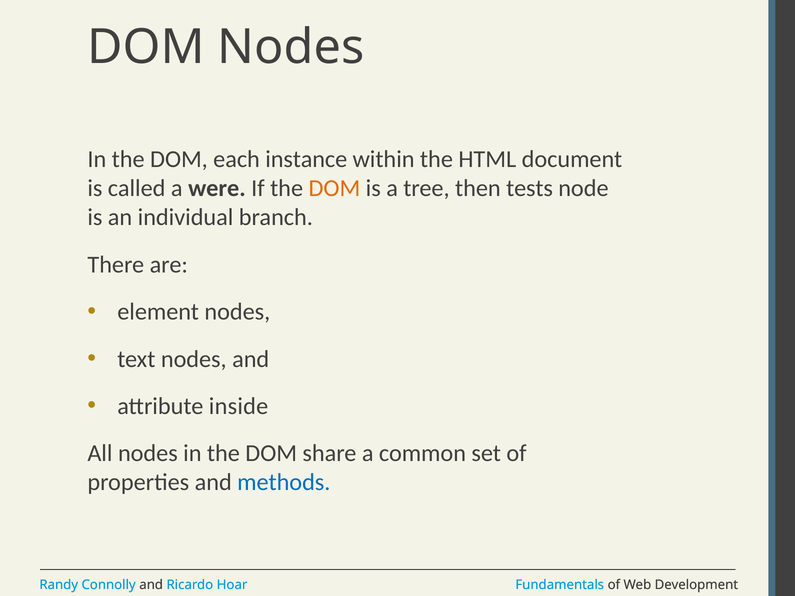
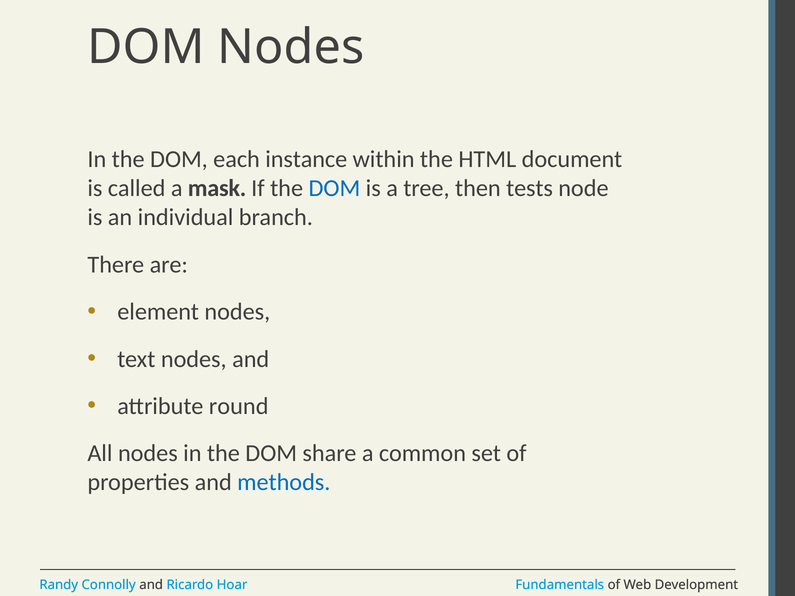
were: were -> mask
DOM at (334, 188) colour: orange -> blue
inside: inside -> round
